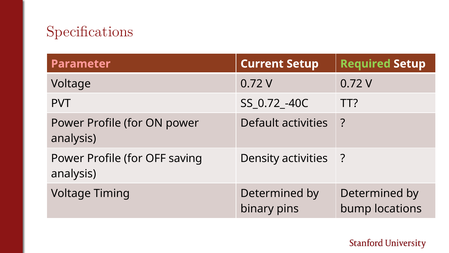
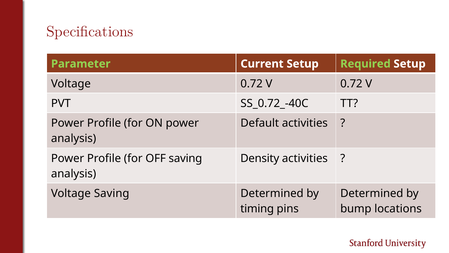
Parameter colour: pink -> light green
Voltage Timing: Timing -> Saving
binary: binary -> timing
